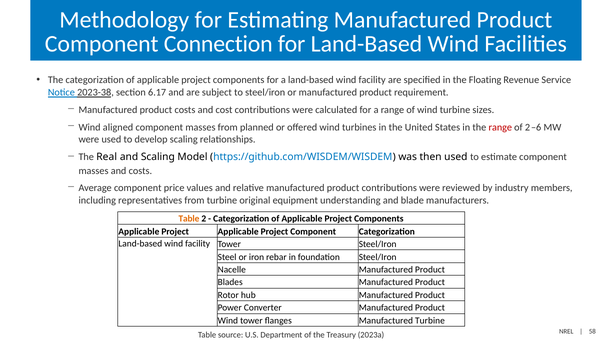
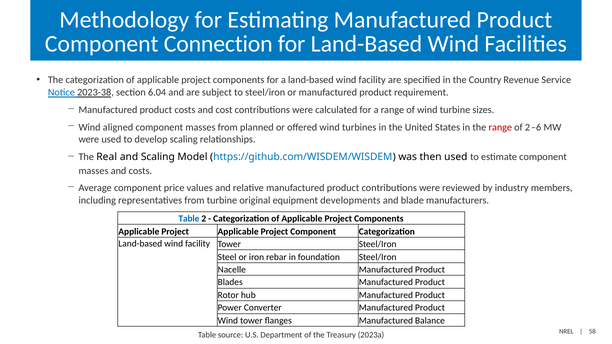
Floating: Floating -> Country
6.17: 6.17 -> 6.04
understanding: understanding -> developments
Table at (189, 219) colour: orange -> blue
Manufactured Turbine: Turbine -> Balance
